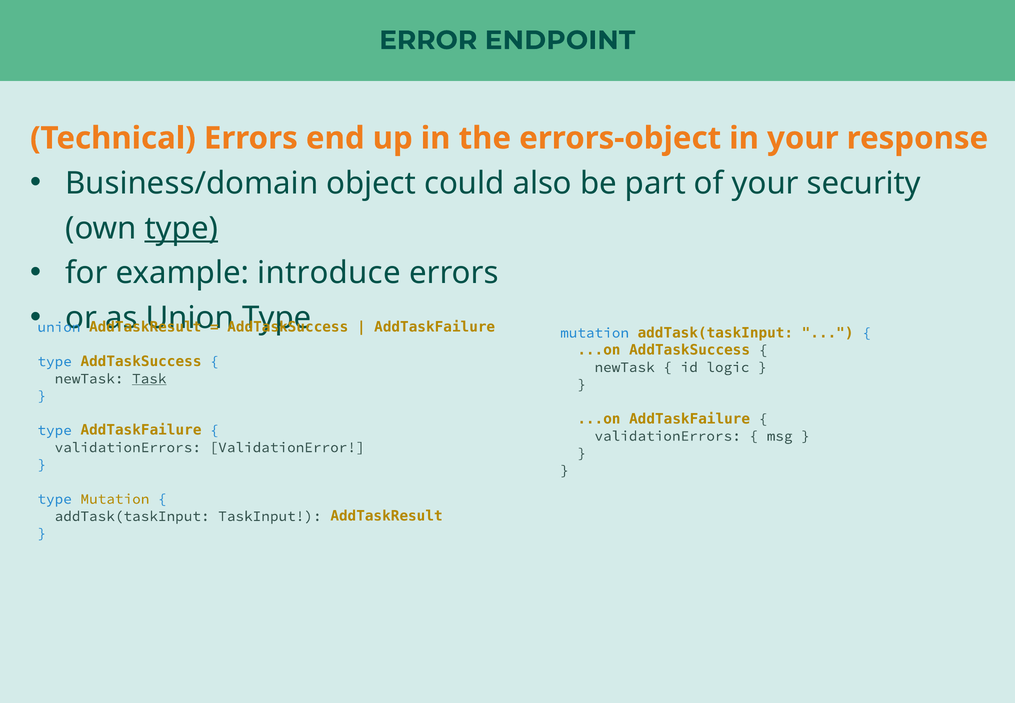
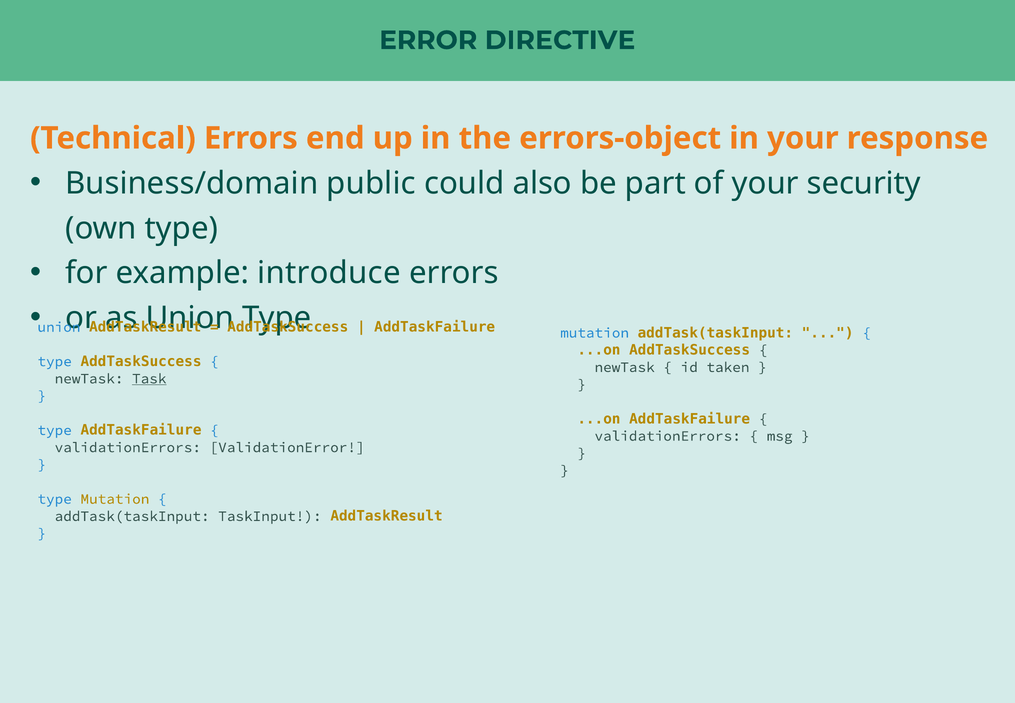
ENDPOINT: ENDPOINT -> DIRECTIVE
object: object -> public
type at (181, 228) underline: present -> none
logic: logic -> taken
